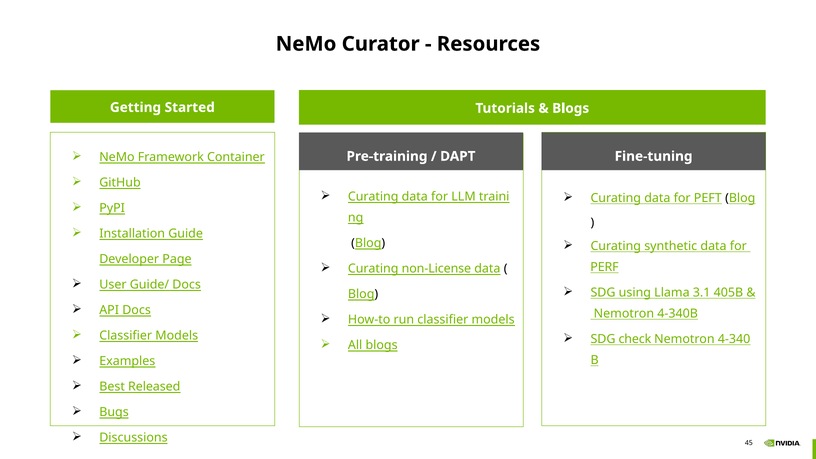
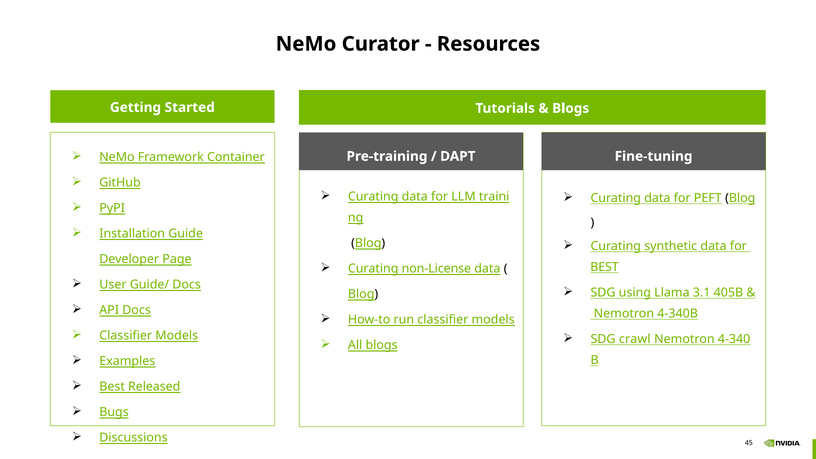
PERF at (605, 267): PERF -> BEST
check: check -> crawl
